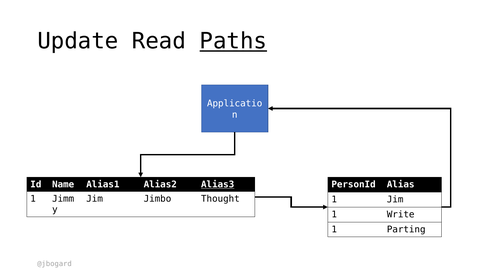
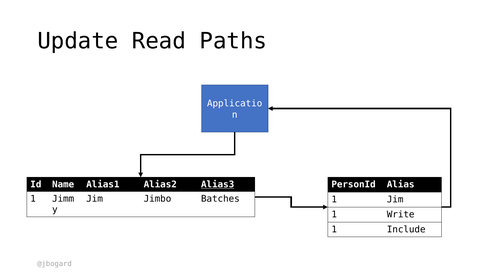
Paths underline: present -> none
Thought: Thought -> Batches
Parting: Parting -> Include
